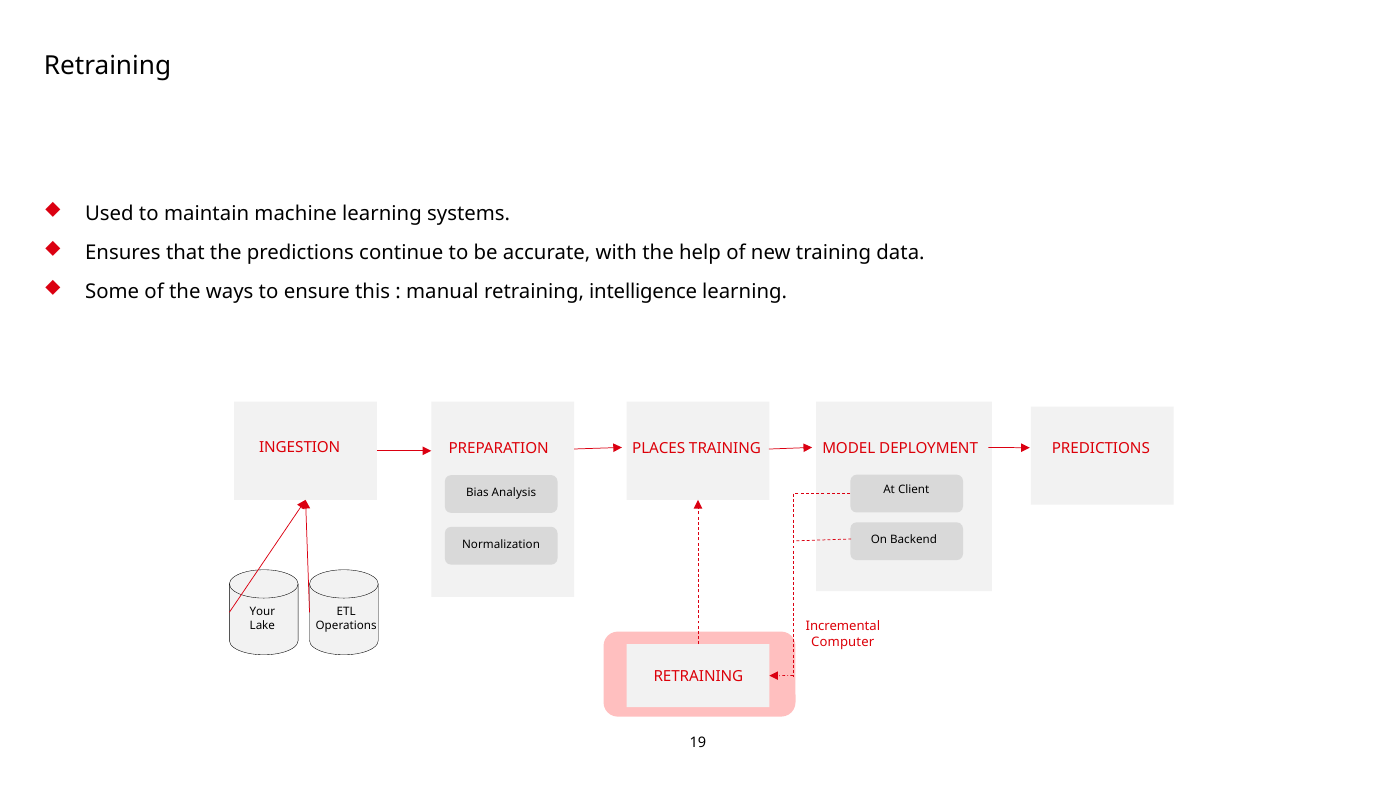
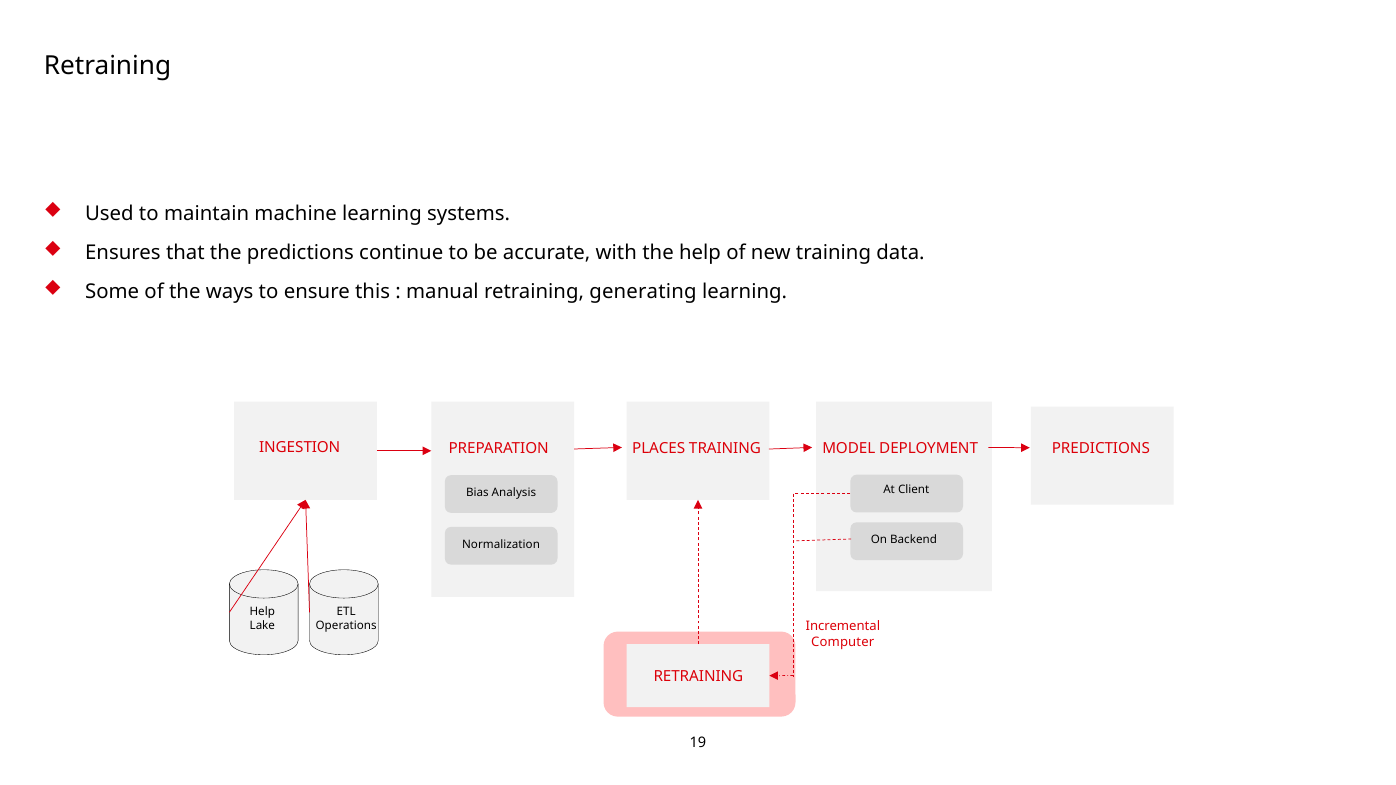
intelligence: intelligence -> generating
Your at (262, 612): Your -> Help
